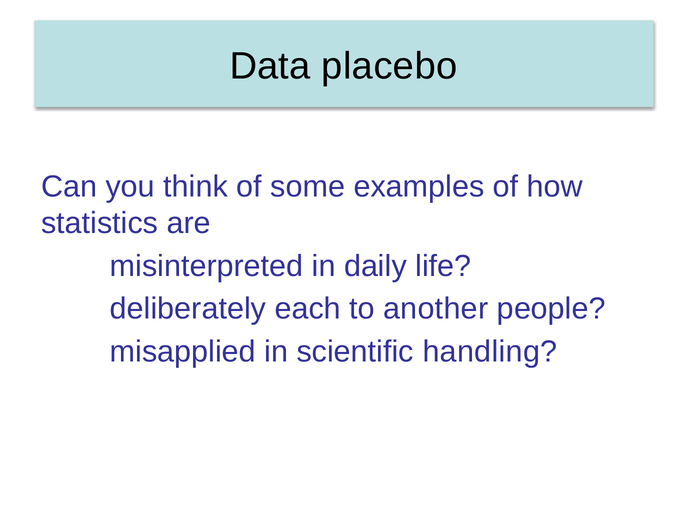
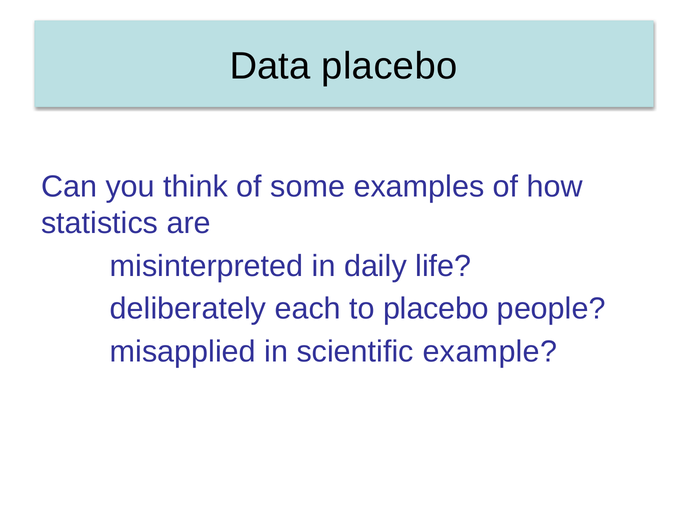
to another: another -> placebo
handling: handling -> example
